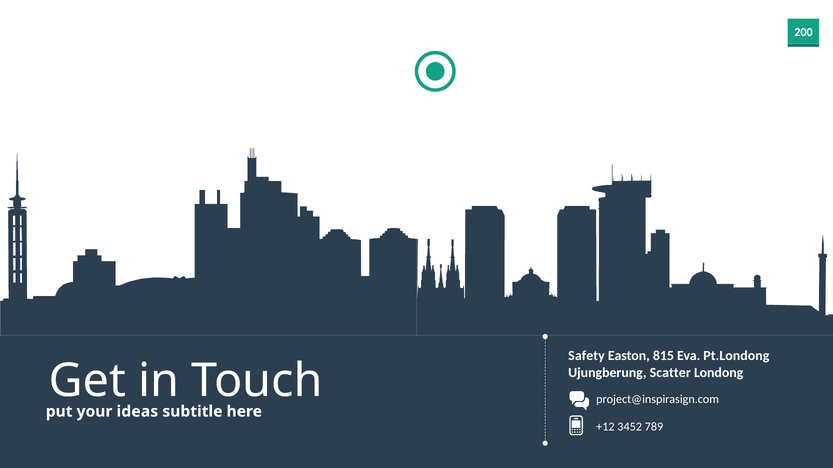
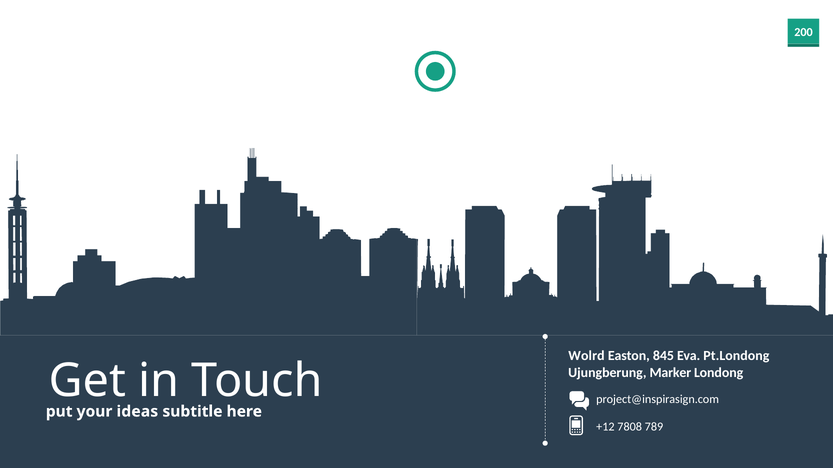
Safety: Safety -> Wolrd
815: 815 -> 845
Scatter: Scatter -> Marker
3452: 3452 -> 7808
